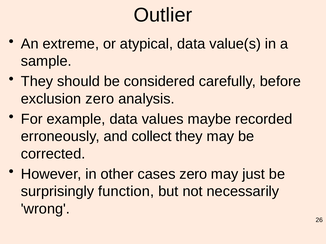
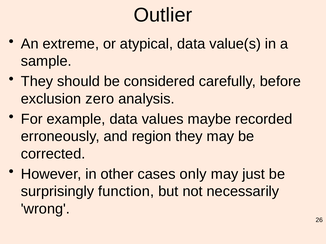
collect: collect -> region
cases zero: zero -> only
